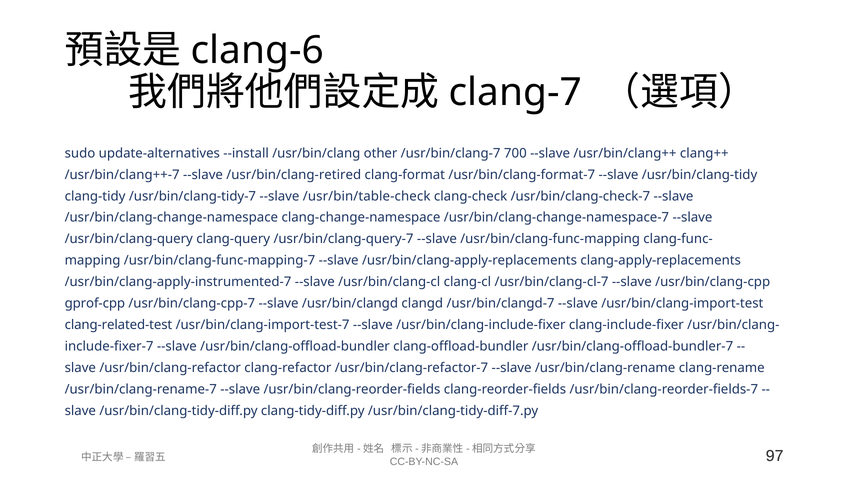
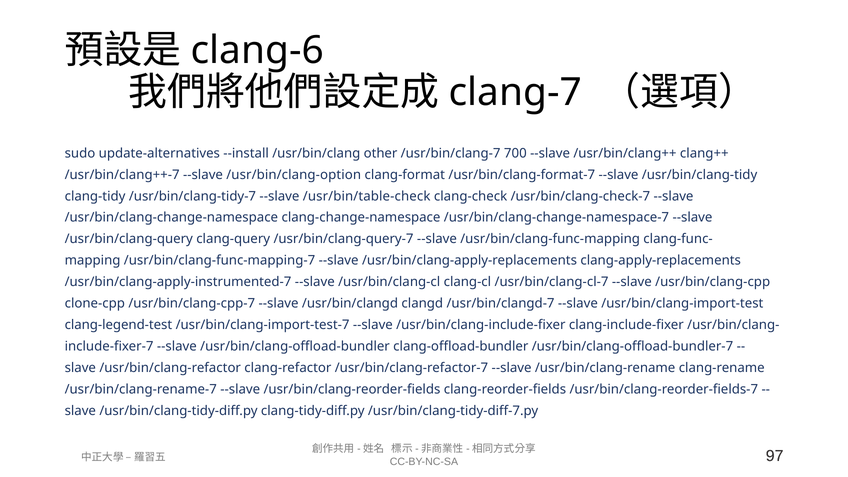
/usr/bin/clang-retired: /usr/bin/clang-retired -> /usr/bin/clang-option
gprof-cpp: gprof-cpp -> clone-cpp
clang-related-test: clang-related-test -> clang-legend-test
